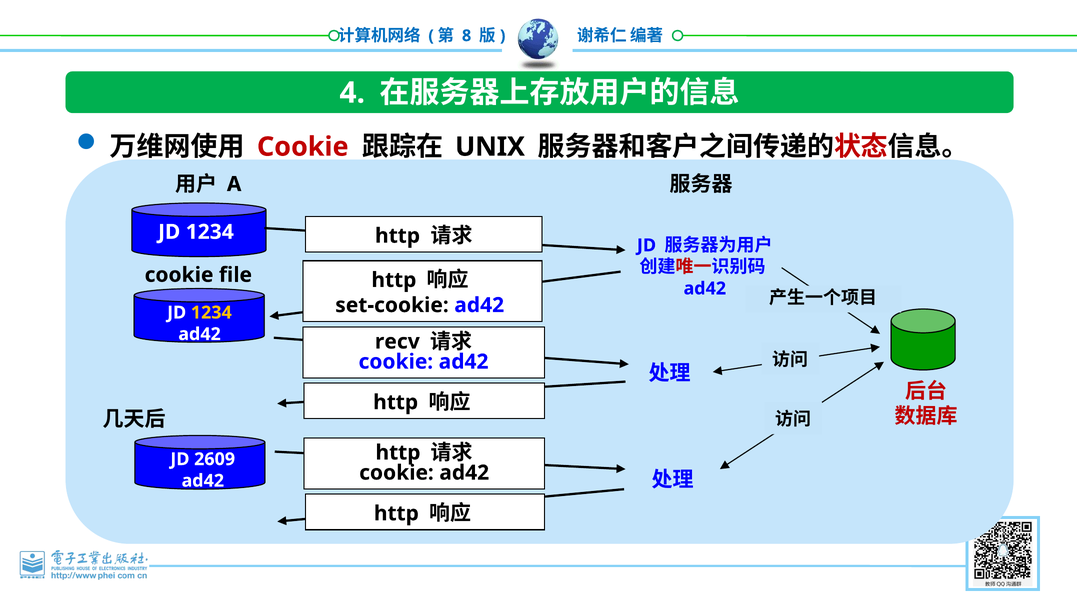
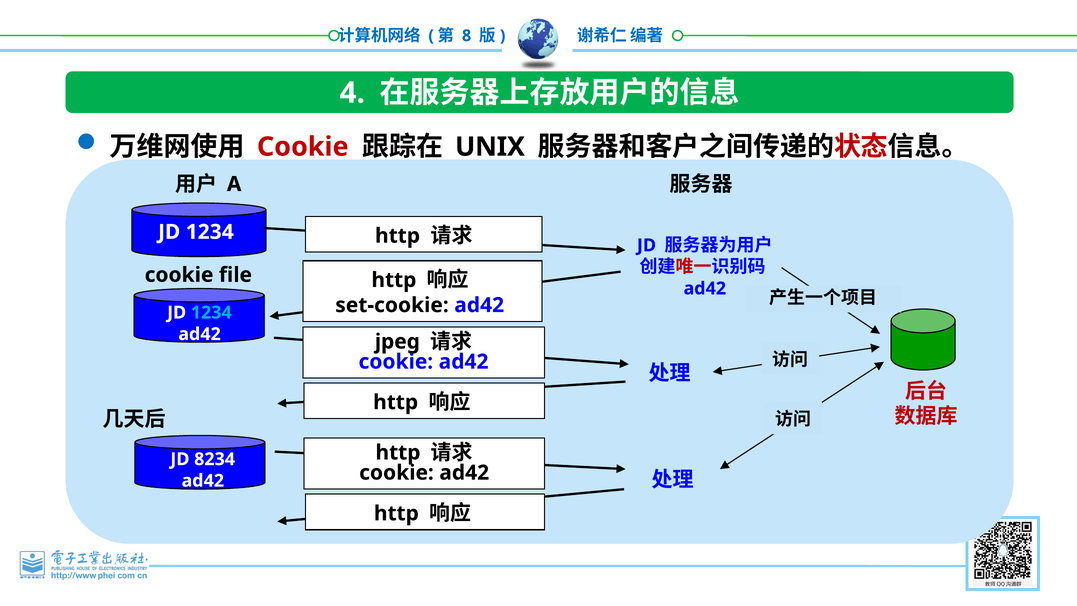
1234 at (211, 313) colour: yellow -> light blue
recv: recv -> jpeg
2609: 2609 -> 8234
